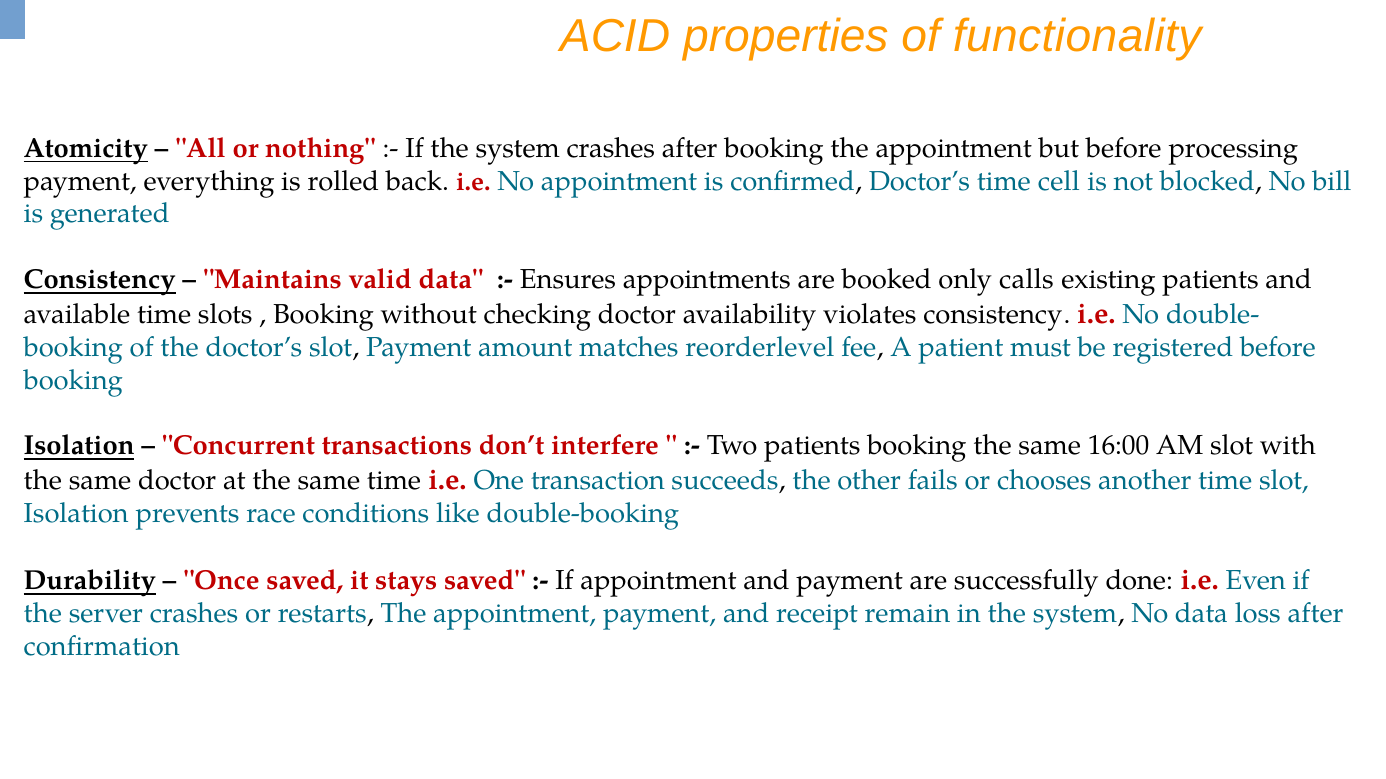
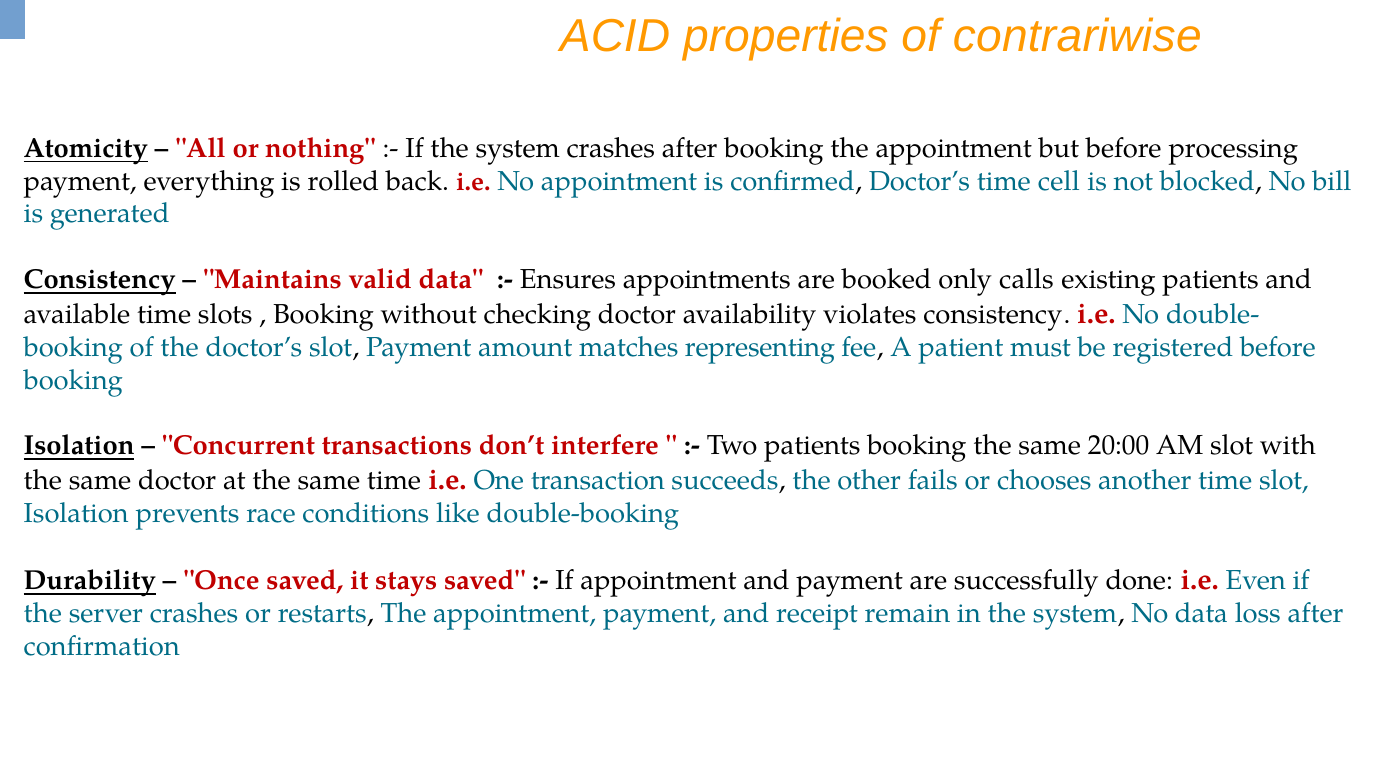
functionality: functionality -> contrariwise
reorderlevel: reorderlevel -> representing
16:00: 16:00 -> 20:00
